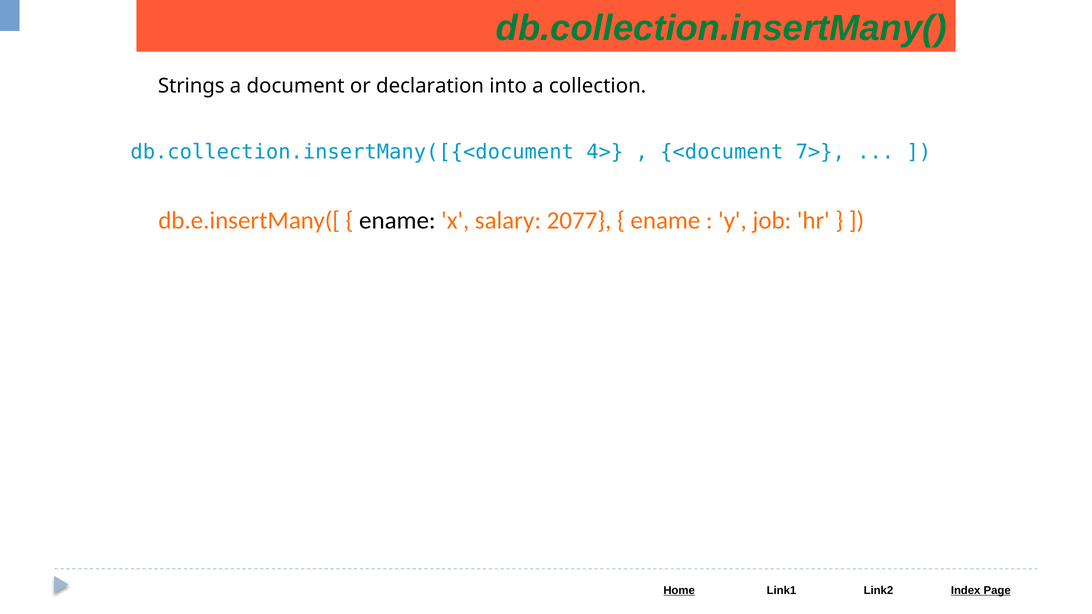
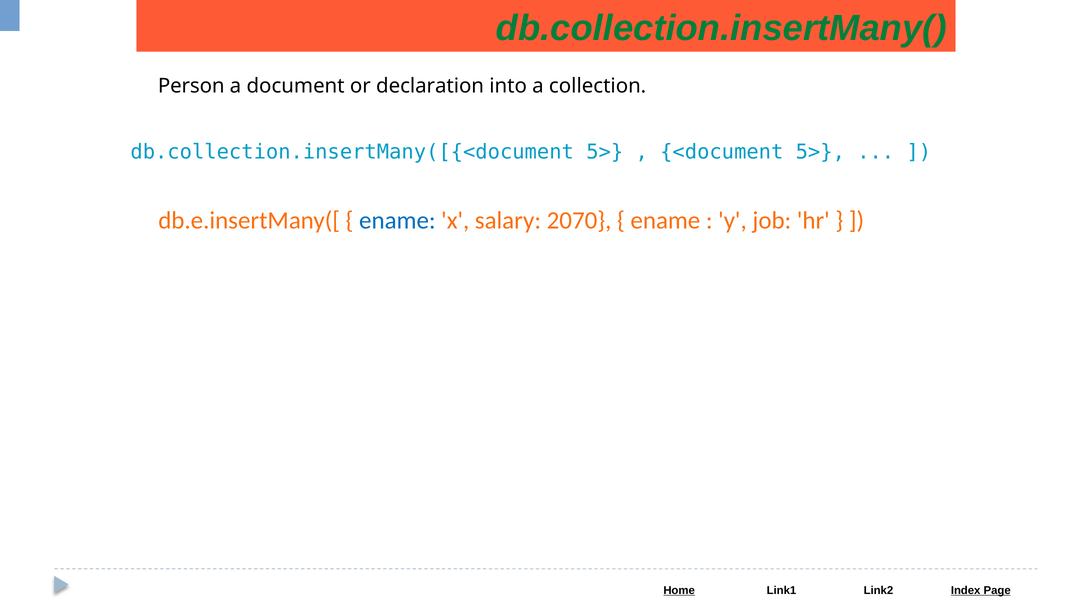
Strings: Strings -> Person
db.collection.insertMany([{<document 4>: 4> -> 5>
<document 7>: 7> -> 5>
ename at (397, 221) colour: black -> blue
2077: 2077 -> 2070
